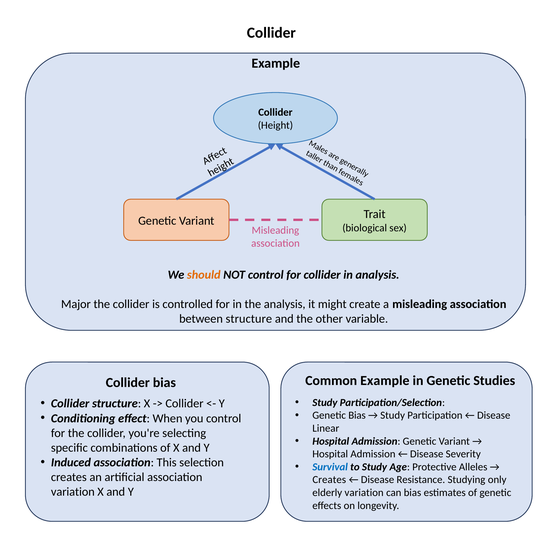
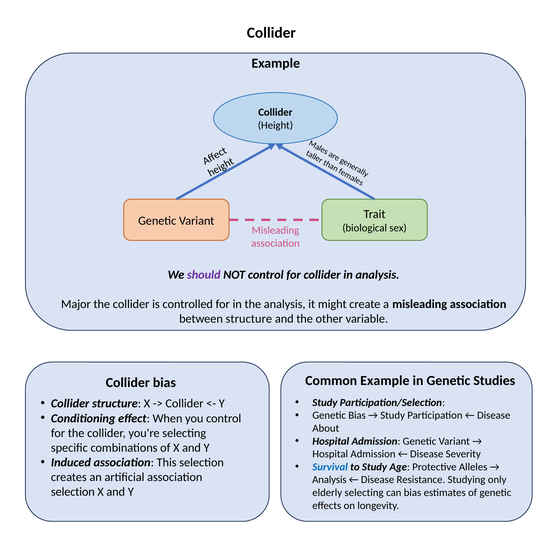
should colour: orange -> purple
Linear: Linear -> About
Creates at (329, 480): Creates -> Analysis
variation at (73, 492): variation -> selection
elderly variation: variation -> selecting
